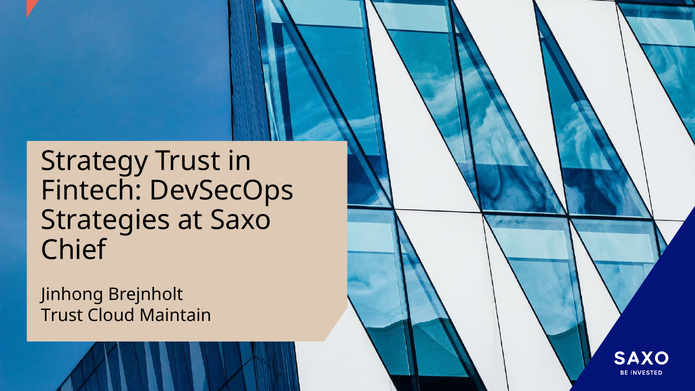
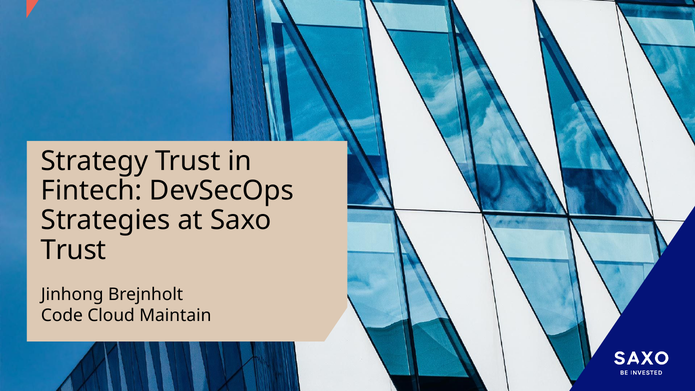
Chief at (74, 250): Chief -> Trust
Trust at (62, 315): Trust -> Code
